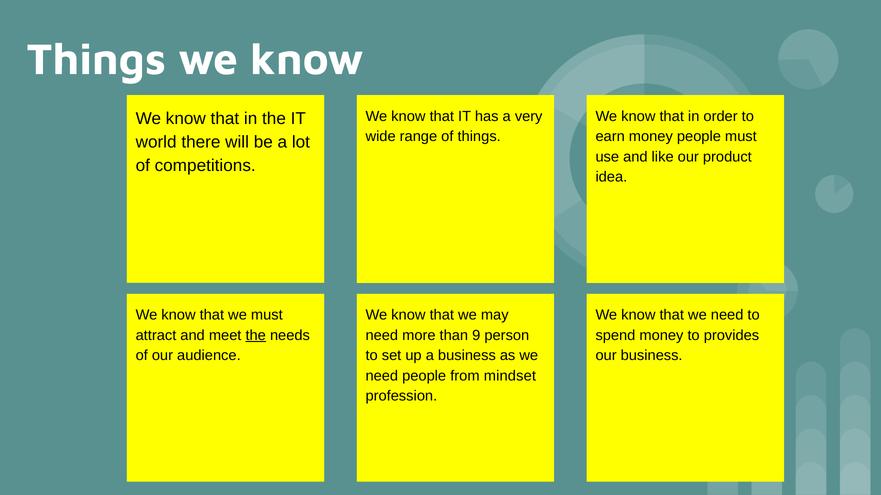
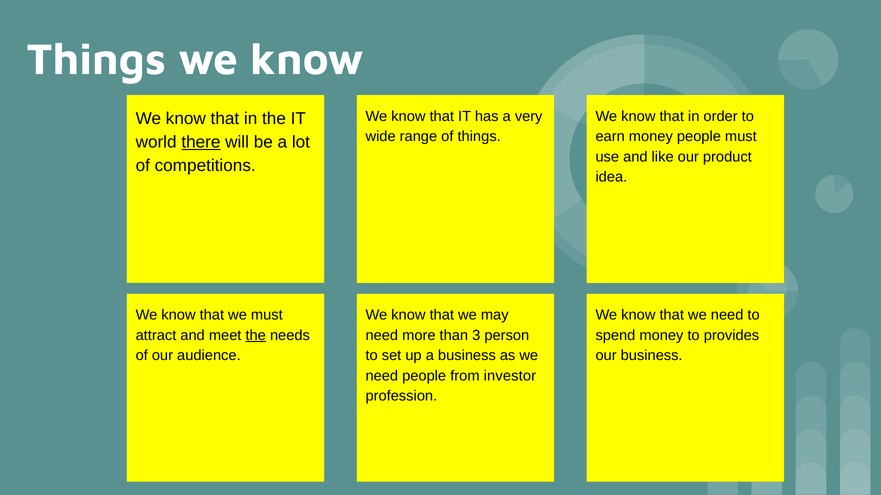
there underline: none -> present
9: 9 -> 3
mindset: mindset -> investor
